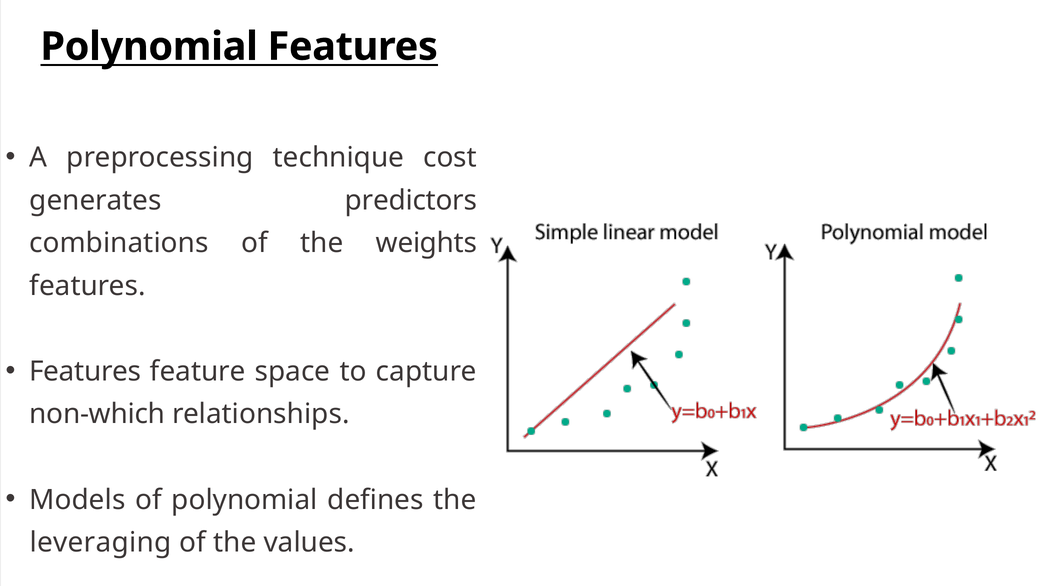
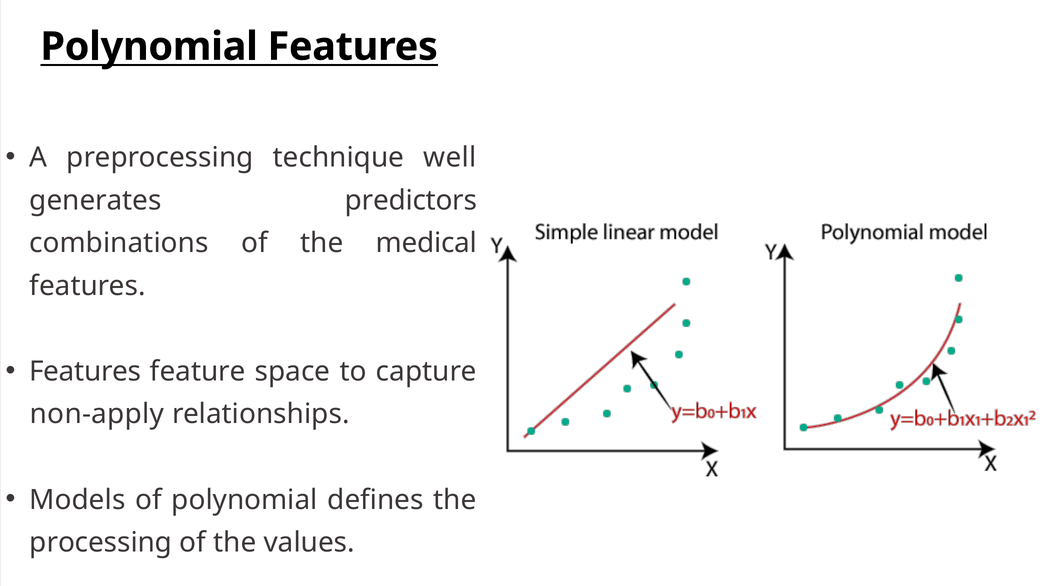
cost: cost -> well
weights: weights -> medical
non-which: non-which -> non-apply
leveraging: leveraging -> processing
